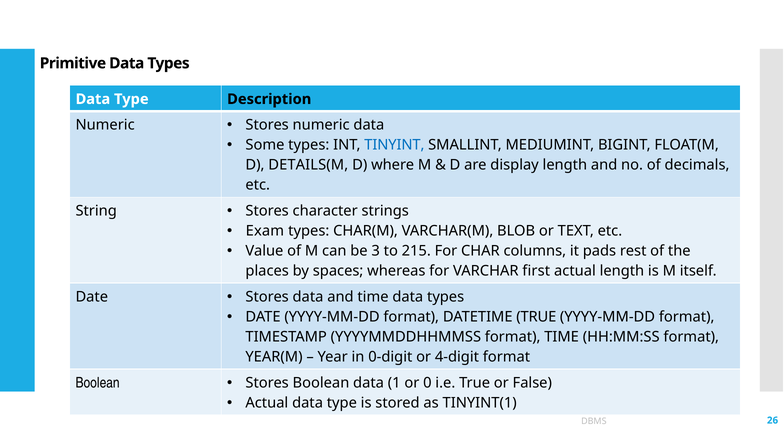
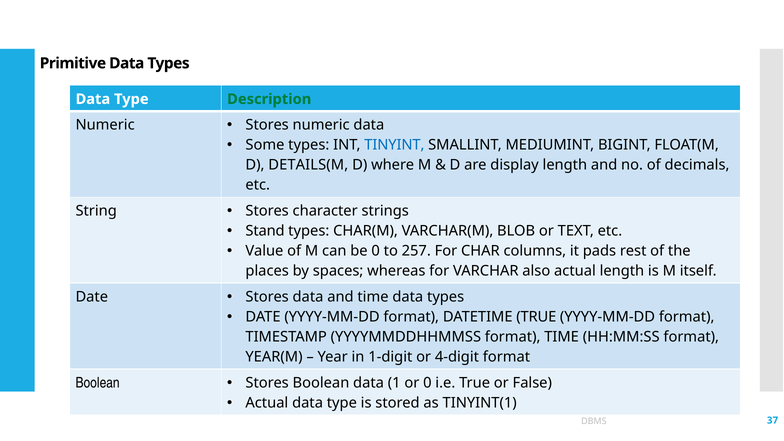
Description colour: black -> green
Exam: Exam -> Stand
be 3: 3 -> 0
215: 215 -> 257
first: first -> also
0-digit: 0-digit -> 1-digit
26: 26 -> 37
